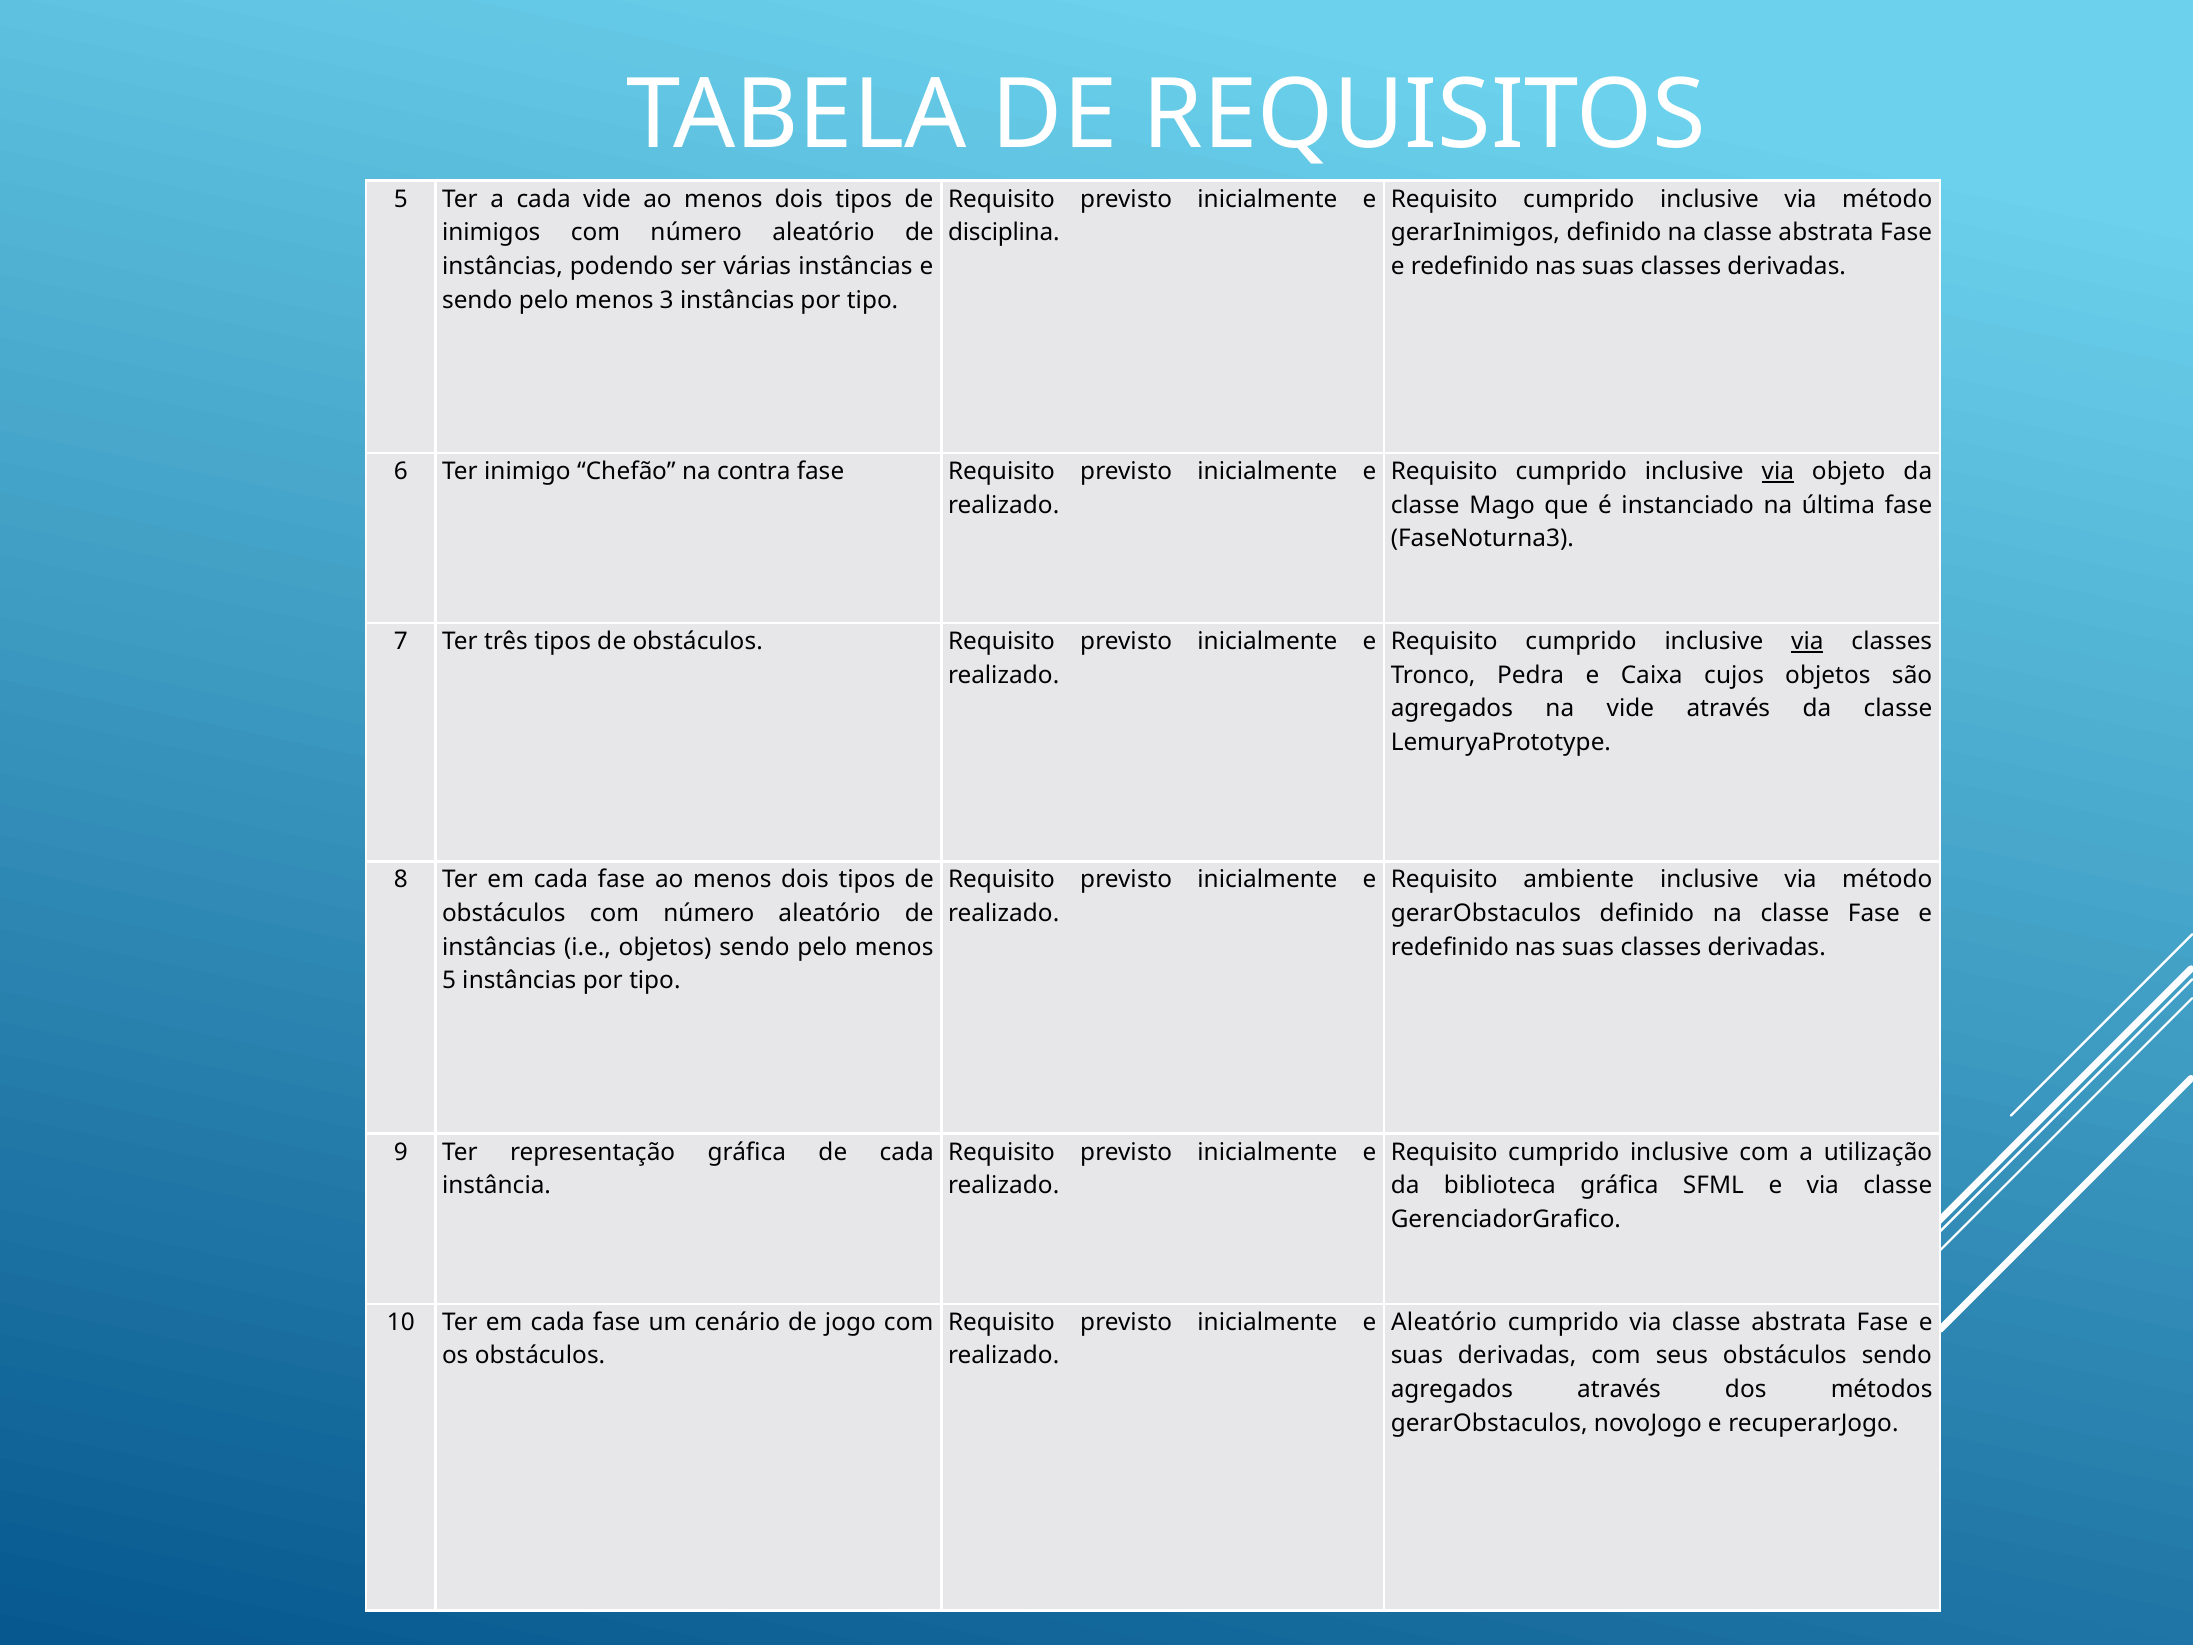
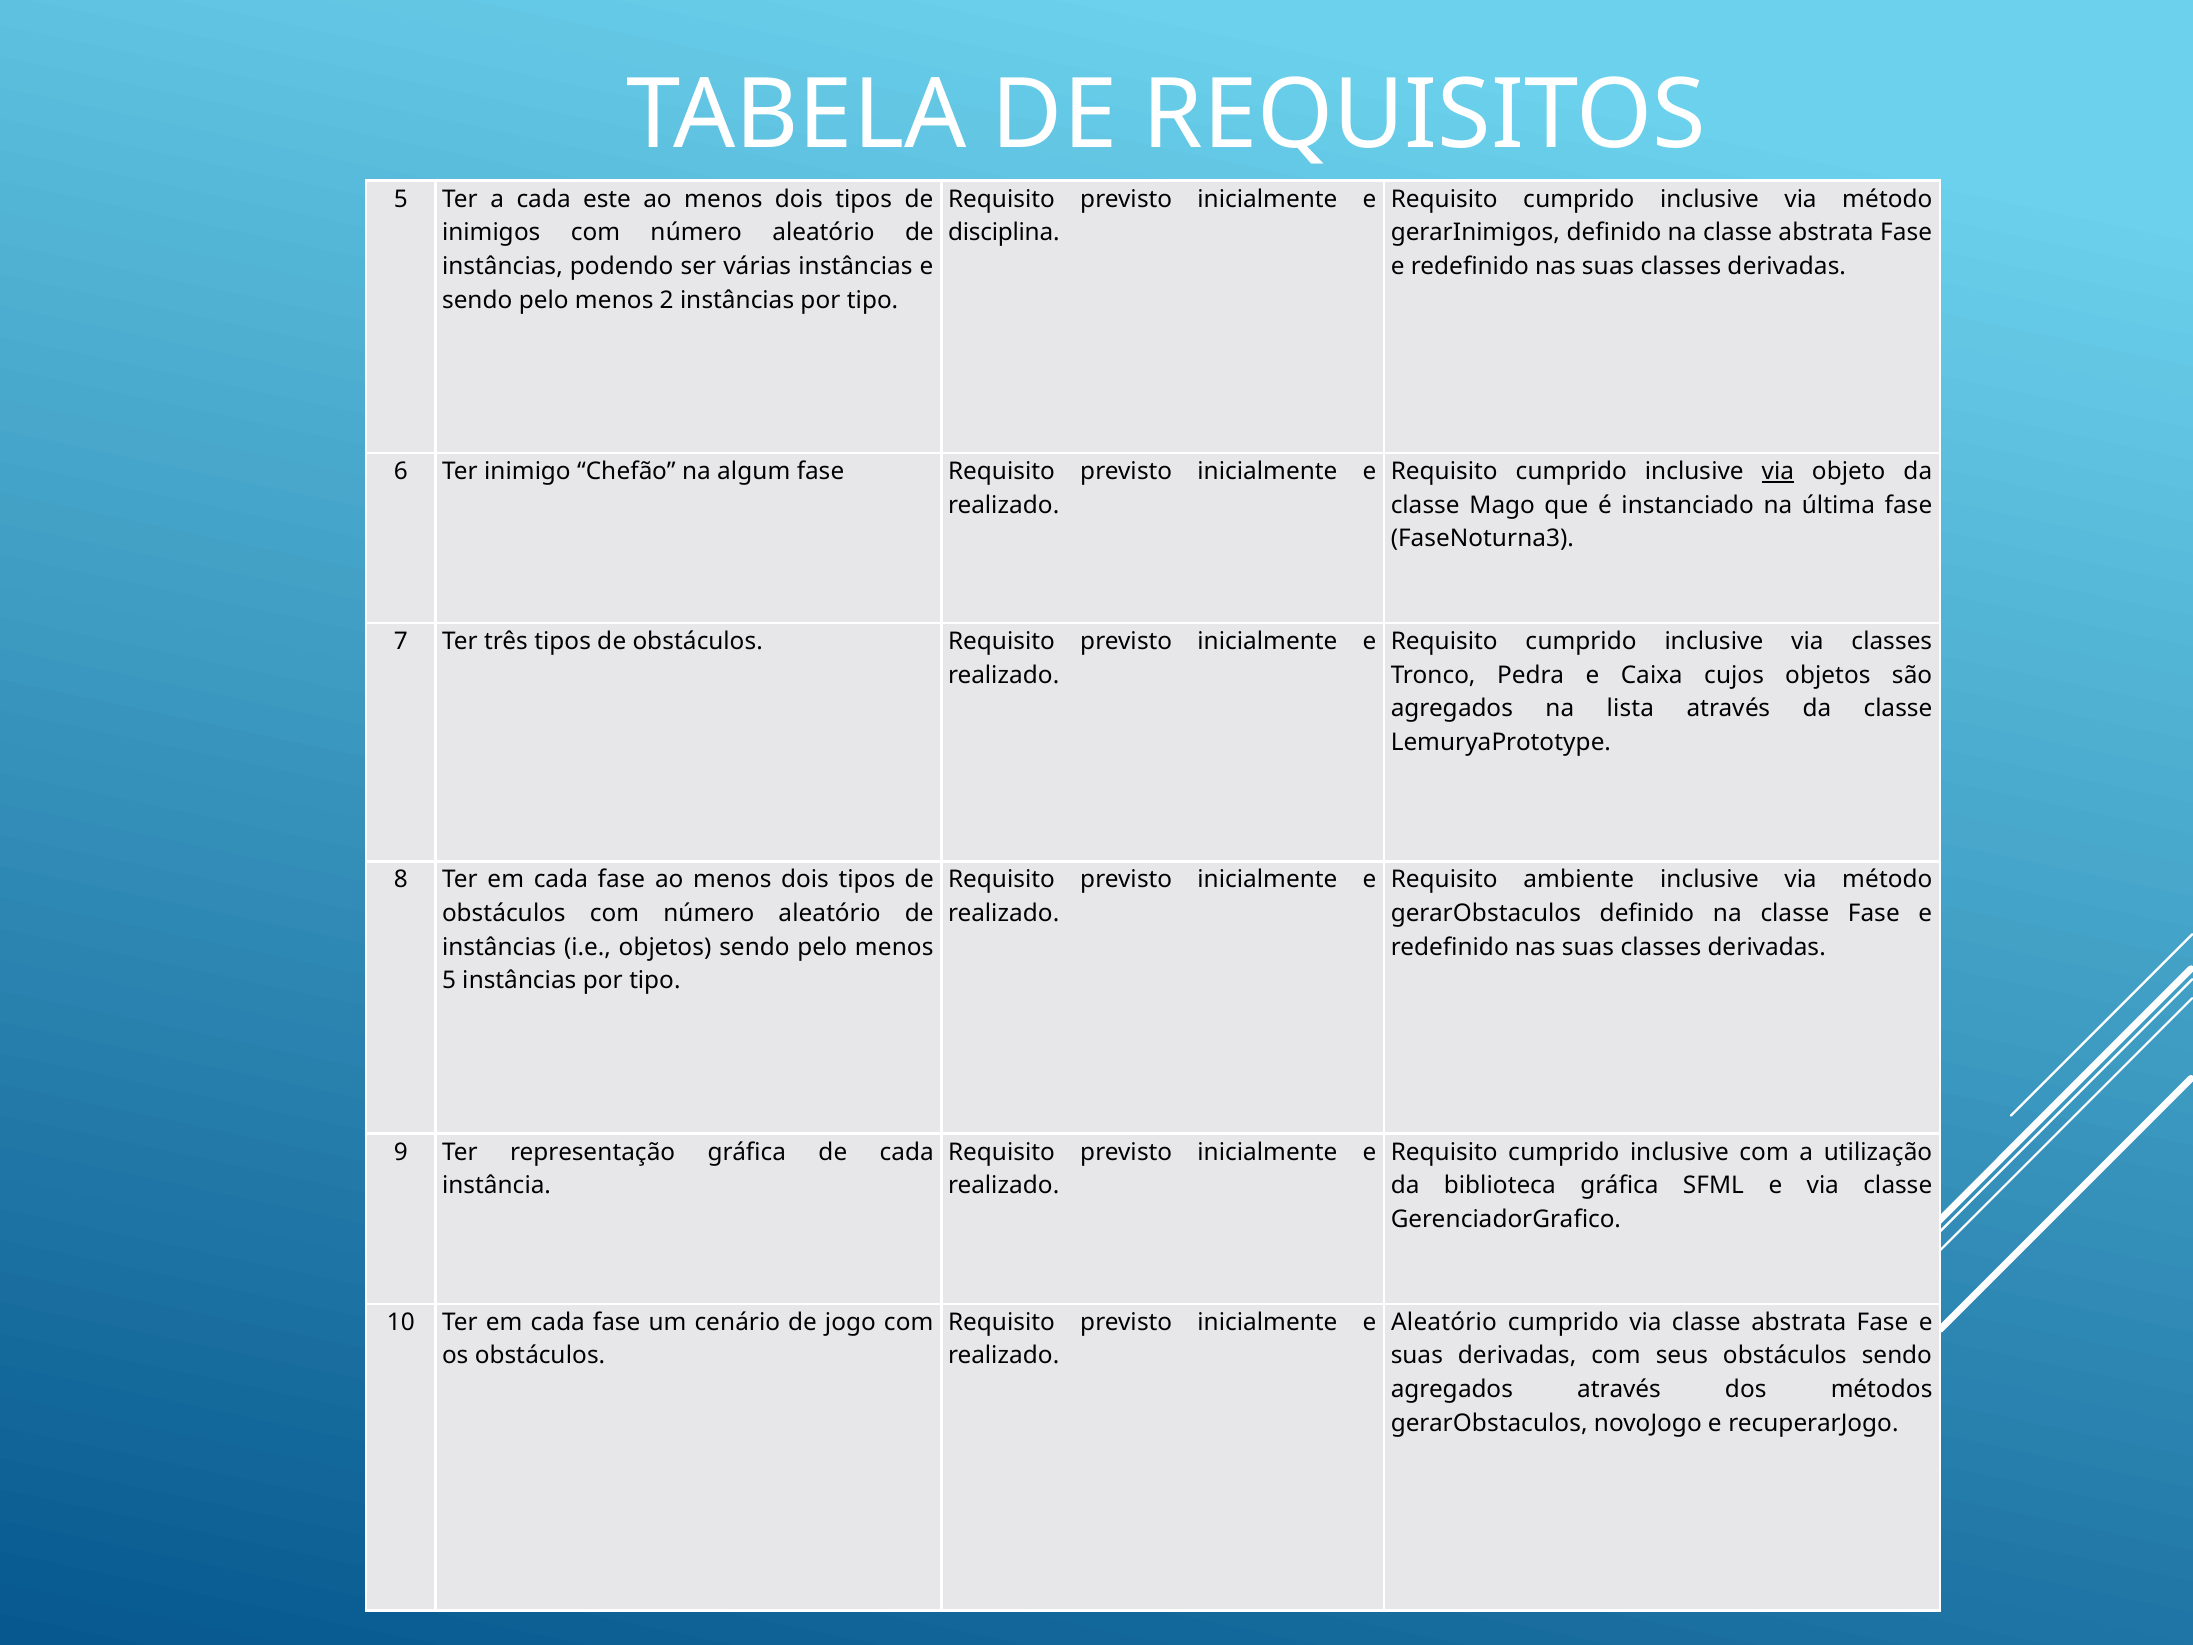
cada vide: vide -> este
3: 3 -> 2
contra: contra -> algum
via at (1807, 641) underline: present -> none
na vide: vide -> lista
